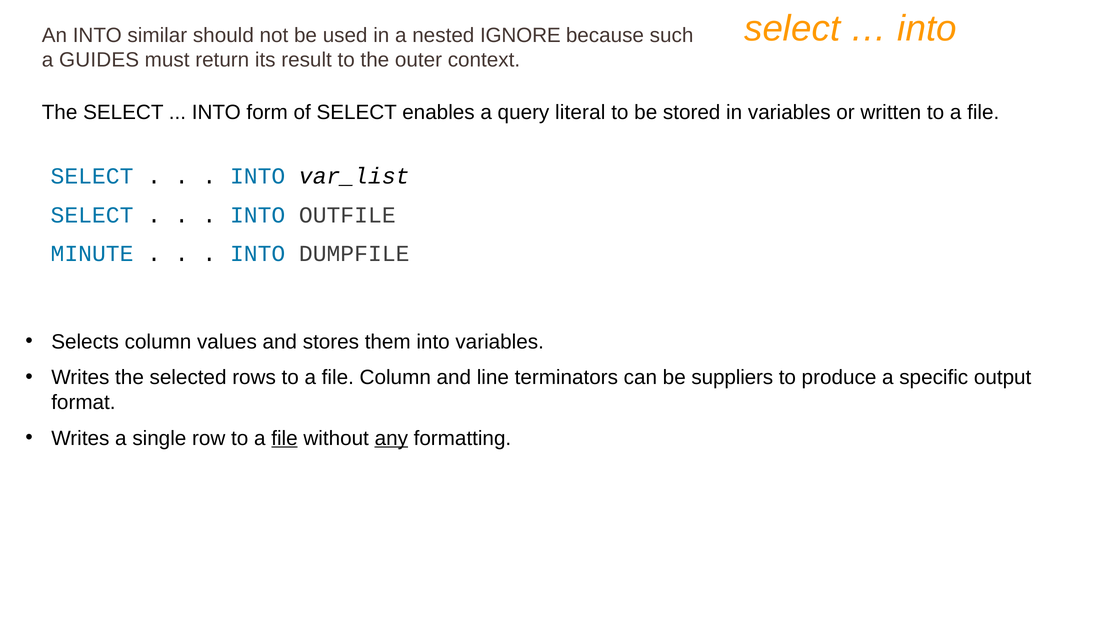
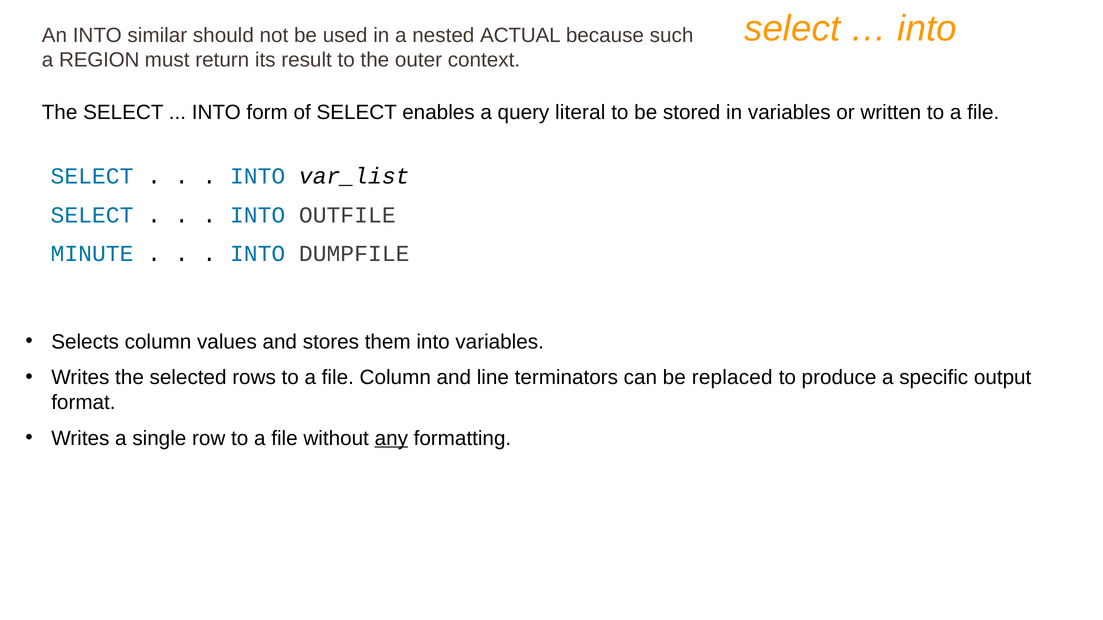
IGNORE: IGNORE -> ACTUAL
GUIDES: GUIDES -> REGION
suppliers: suppliers -> replaced
file at (284, 438) underline: present -> none
